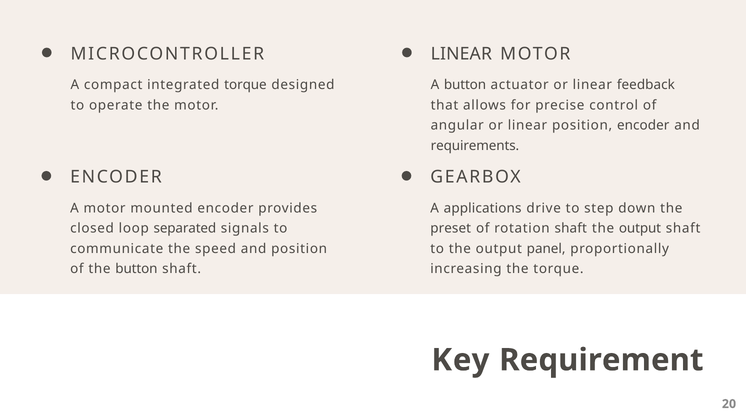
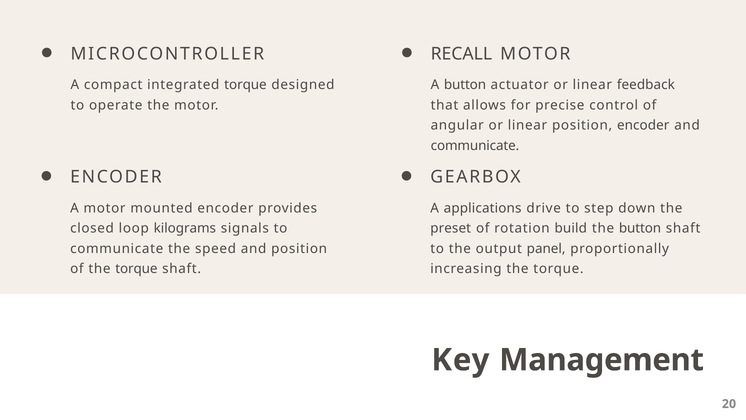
LINEAR at (461, 54): LINEAR -> RECALL
requirements at (475, 145): requirements -> communicate
separated: separated -> kilograms
rotation shaft: shaft -> build
output at (640, 228): output -> button
of the button: button -> torque
Requirement: Requirement -> Management
